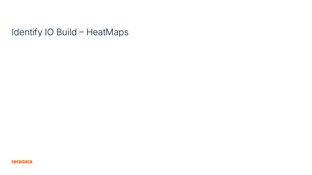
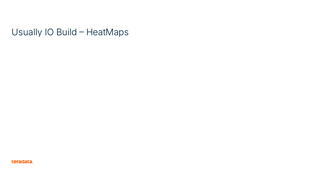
Identify: Identify -> Usually
